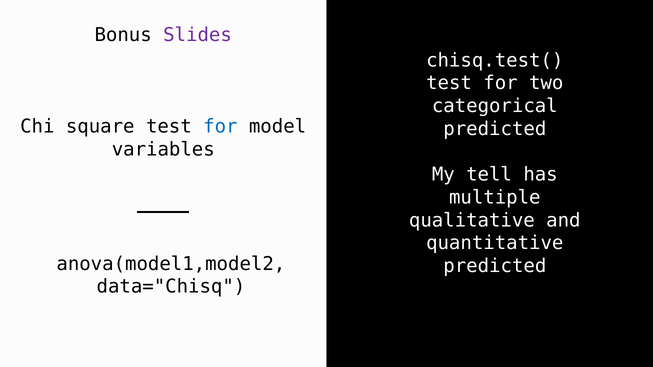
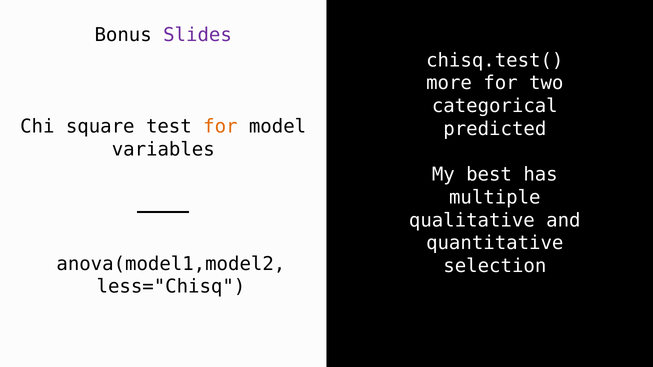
test at (449, 83): test -> more
for at (220, 126) colour: blue -> orange
tell: tell -> best
predicted at (495, 266): predicted -> selection
data="Chisq: data="Chisq -> less="Chisq
